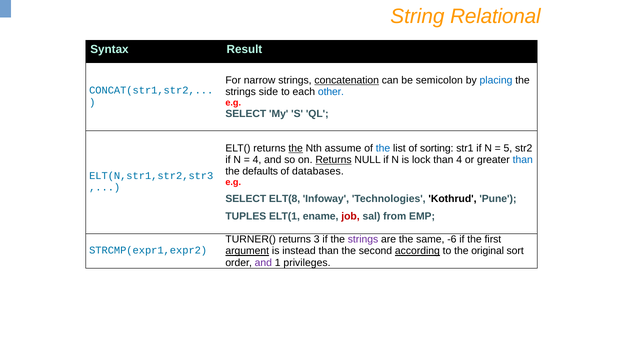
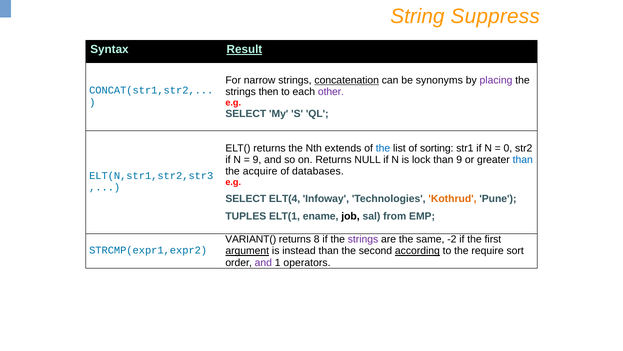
Relational: Relational -> Suppress
Result underline: none -> present
semicolon: semicolon -> synonyms
placing colour: blue -> purple
side: side -> then
other colour: blue -> purple
the at (296, 148) underline: present -> none
assume: assume -> extends
5: 5 -> 0
4 at (257, 160): 4 -> 9
Returns at (333, 160) underline: present -> none
than 4: 4 -> 9
defaults: defaults -> acquire
ELT(8: ELT(8 -> ELT(4
Kothrud colour: black -> orange
job colour: red -> black
TURNER(: TURNER( -> VARIANT(
3: 3 -> 8
-6: -6 -> -2
original: original -> require
privileges: privileges -> operators
